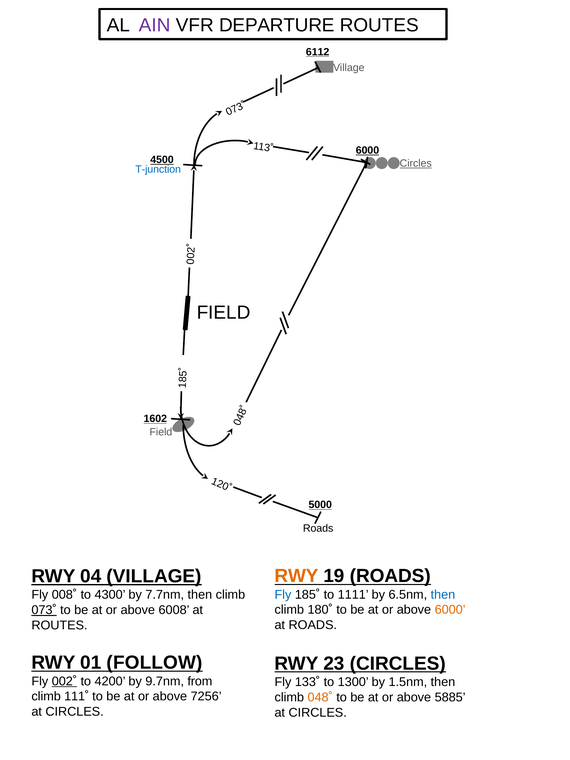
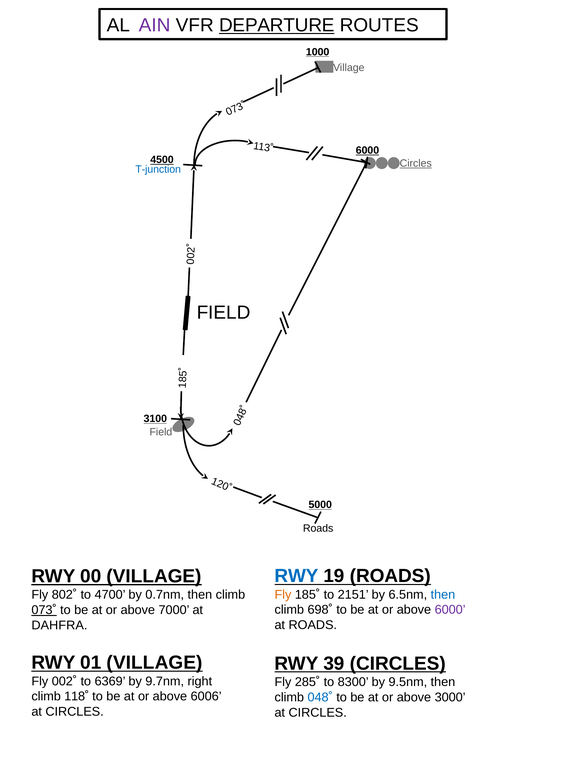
DEPARTURE underline: none -> present
6112: 6112 -> 1000
1602: 1602 -> 3100
RWY at (297, 576) colour: orange -> blue
04: 04 -> 00
Fly at (283, 595) colour: blue -> orange
1111: 1111 -> 2151
008˚: 008˚ -> 802˚
4300: 4300 -> 4700
7.7nm: 7.7nm -> 0.7nm
180˚: 180˚ -> 698˚
6000 at (450, 610) colour: orange -> purple
6008: 6008 -> 7000
ROUTES at (59, 625): ROUTES -> DAHFRA
01 FOLLOW: FOLLOW -> VILLAGE
23: 23 -> 39
002˚ underline: present -> none
4200: 4200 -> 6369
from: from -> right
133˚: 133˚ -> 285˚
1300: 1300 -> 8300
1.5nm: 1.5nm -> 9.5nm
111˚: 111˚ -> 118˚
7256: 7256 -> 6006
048˚ colour: orange -> blue
5885: 5885 -> 3000
